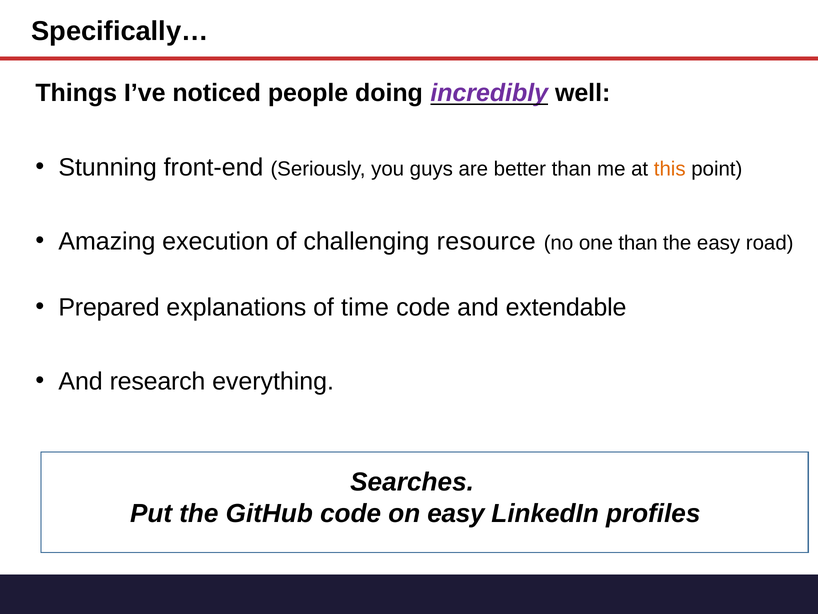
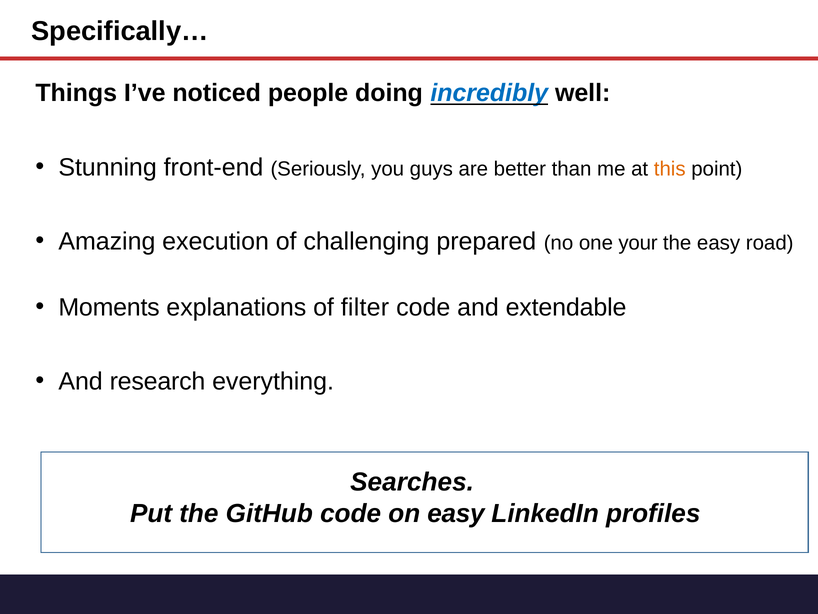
incredibly colour: purple -> blue
resource: resource -> prepared
one than: than -> your
Prepared: Prepared -> Moments
time: time -> filter
